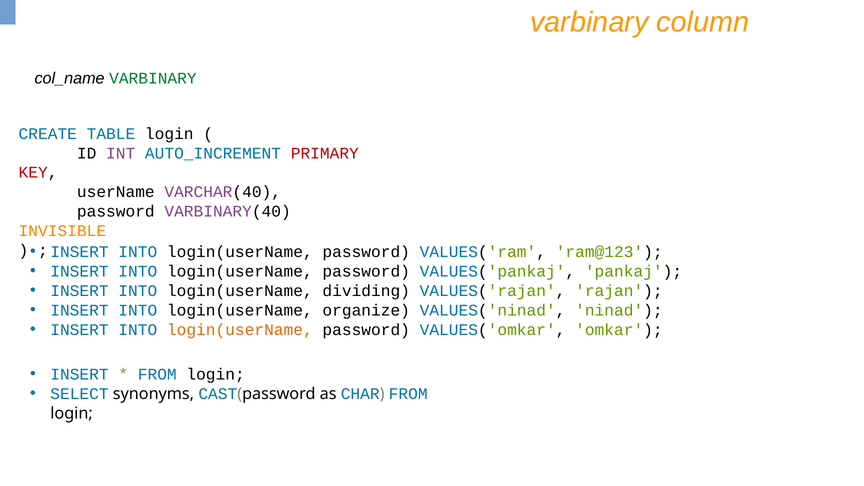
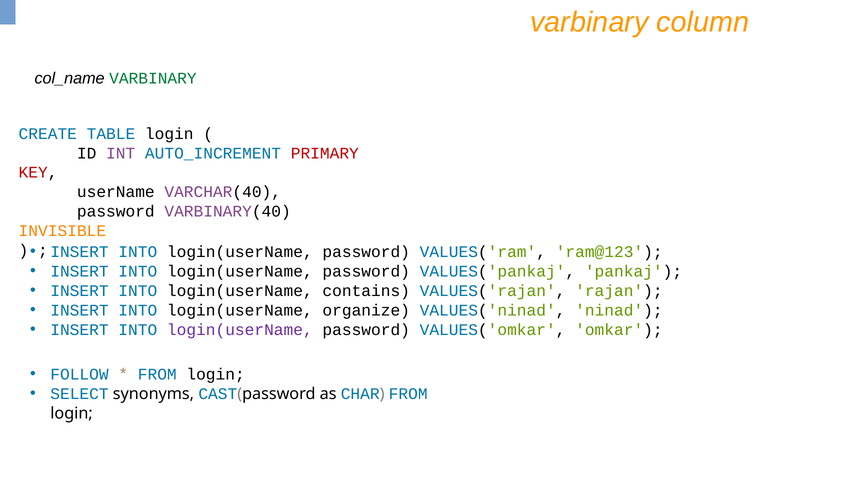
dividing: dividing -> contains
login(userName at (240, 330) colour: orange -> purple
INSERT at (79, 374): INSERT -> FOLLOW
